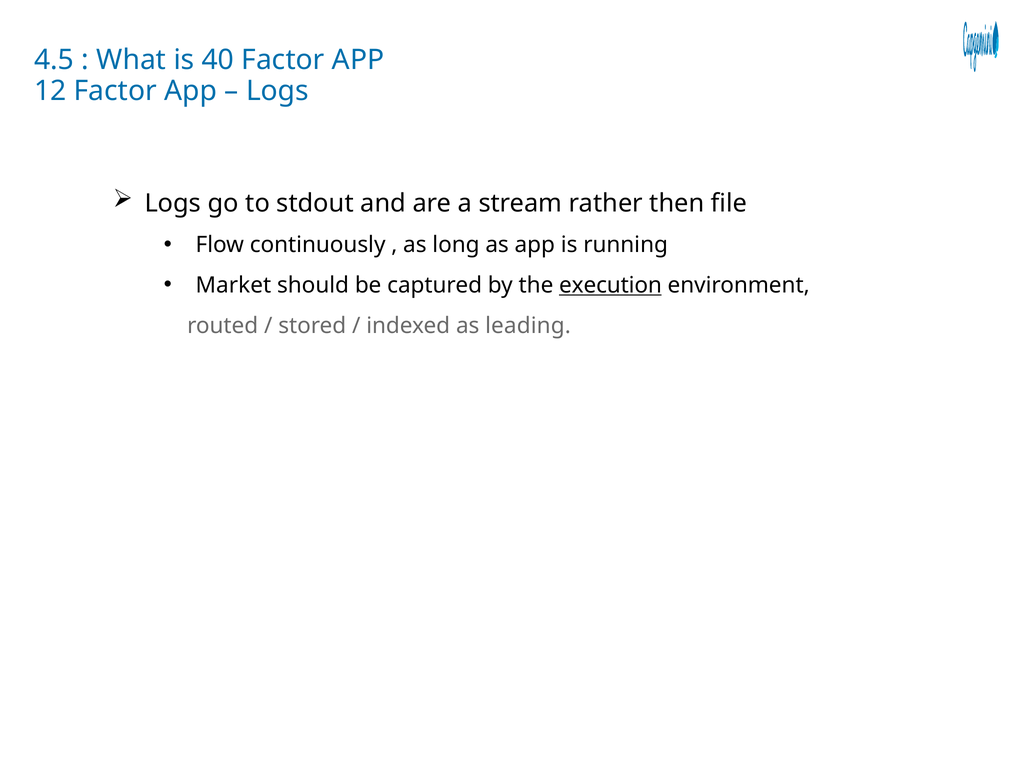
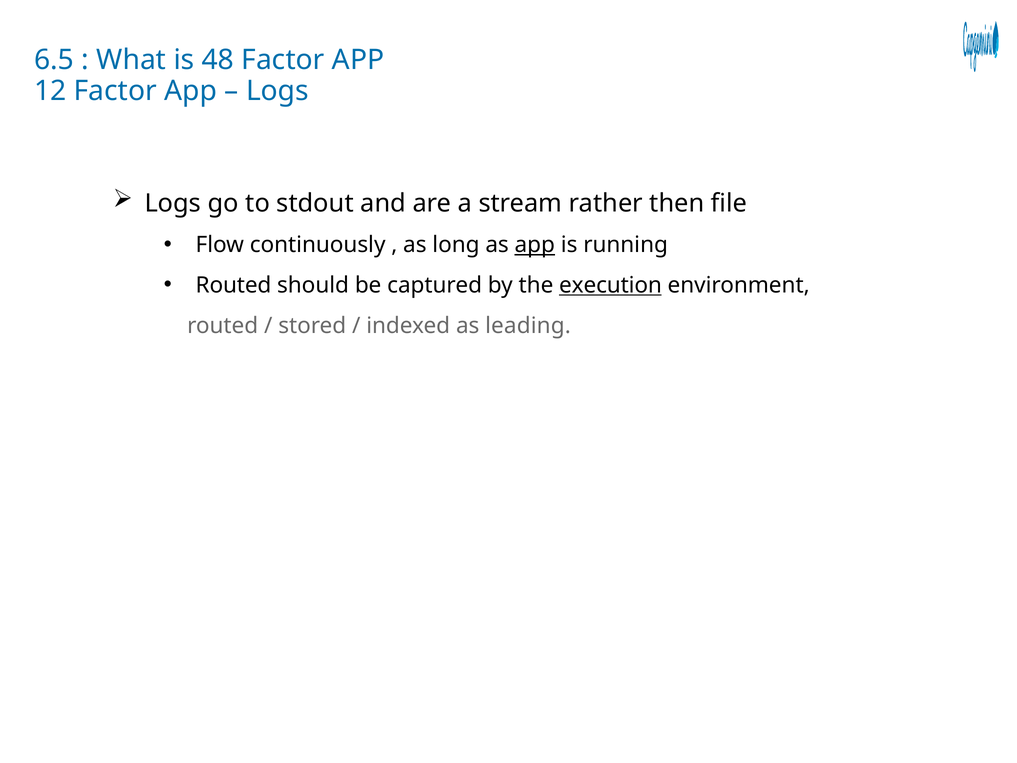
4.5: 4.5 -> 6.5
40: 40 -> 48
app at (535, 245) underline: none -> present
Market at (233, 285): Market -> Routed
